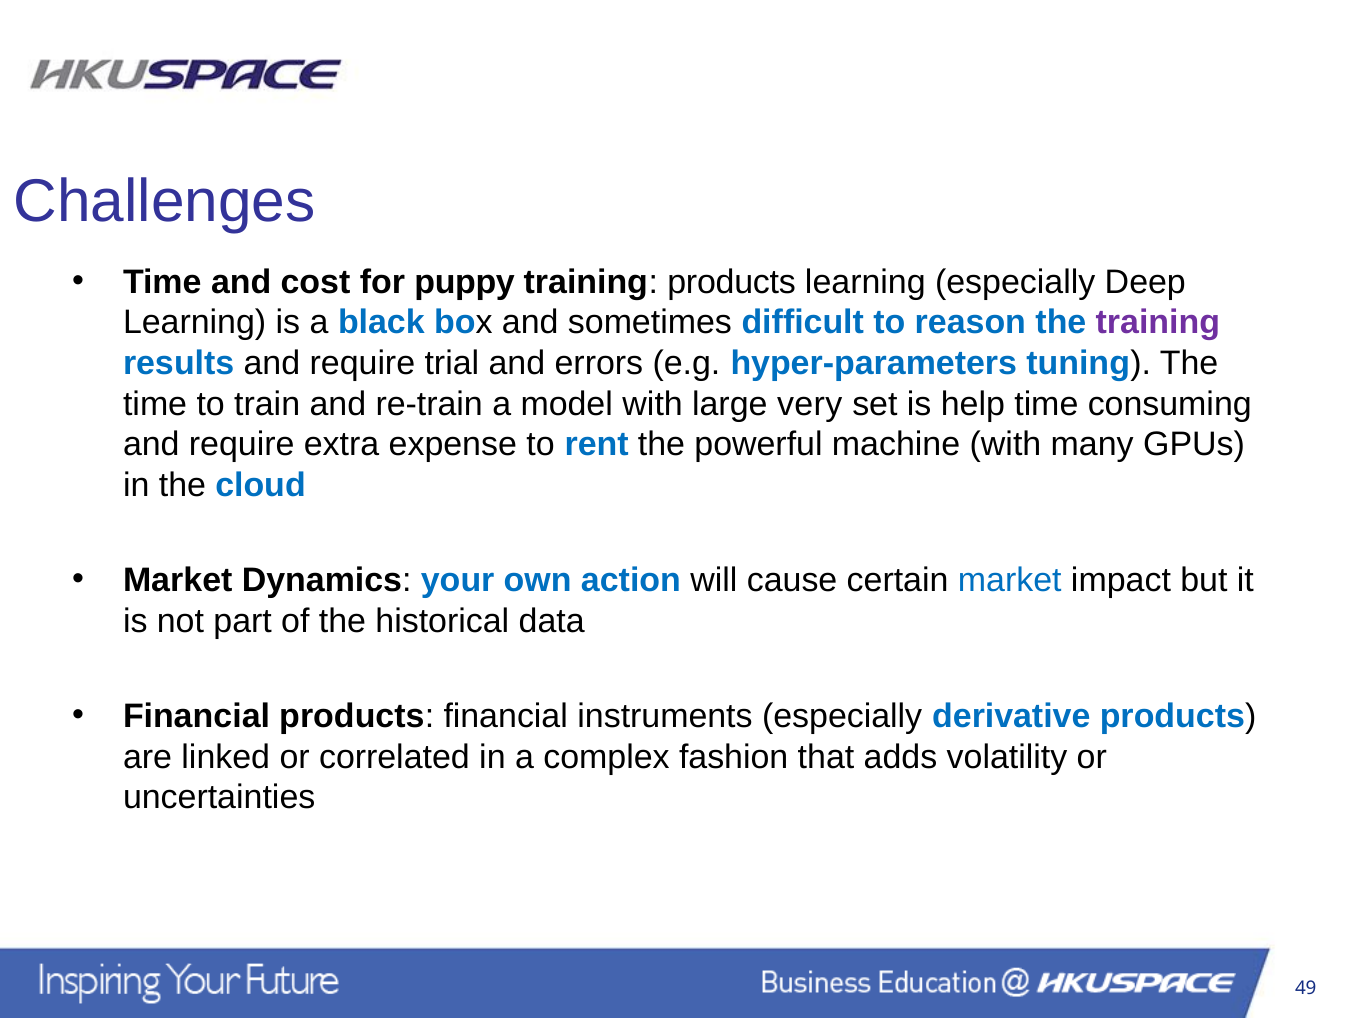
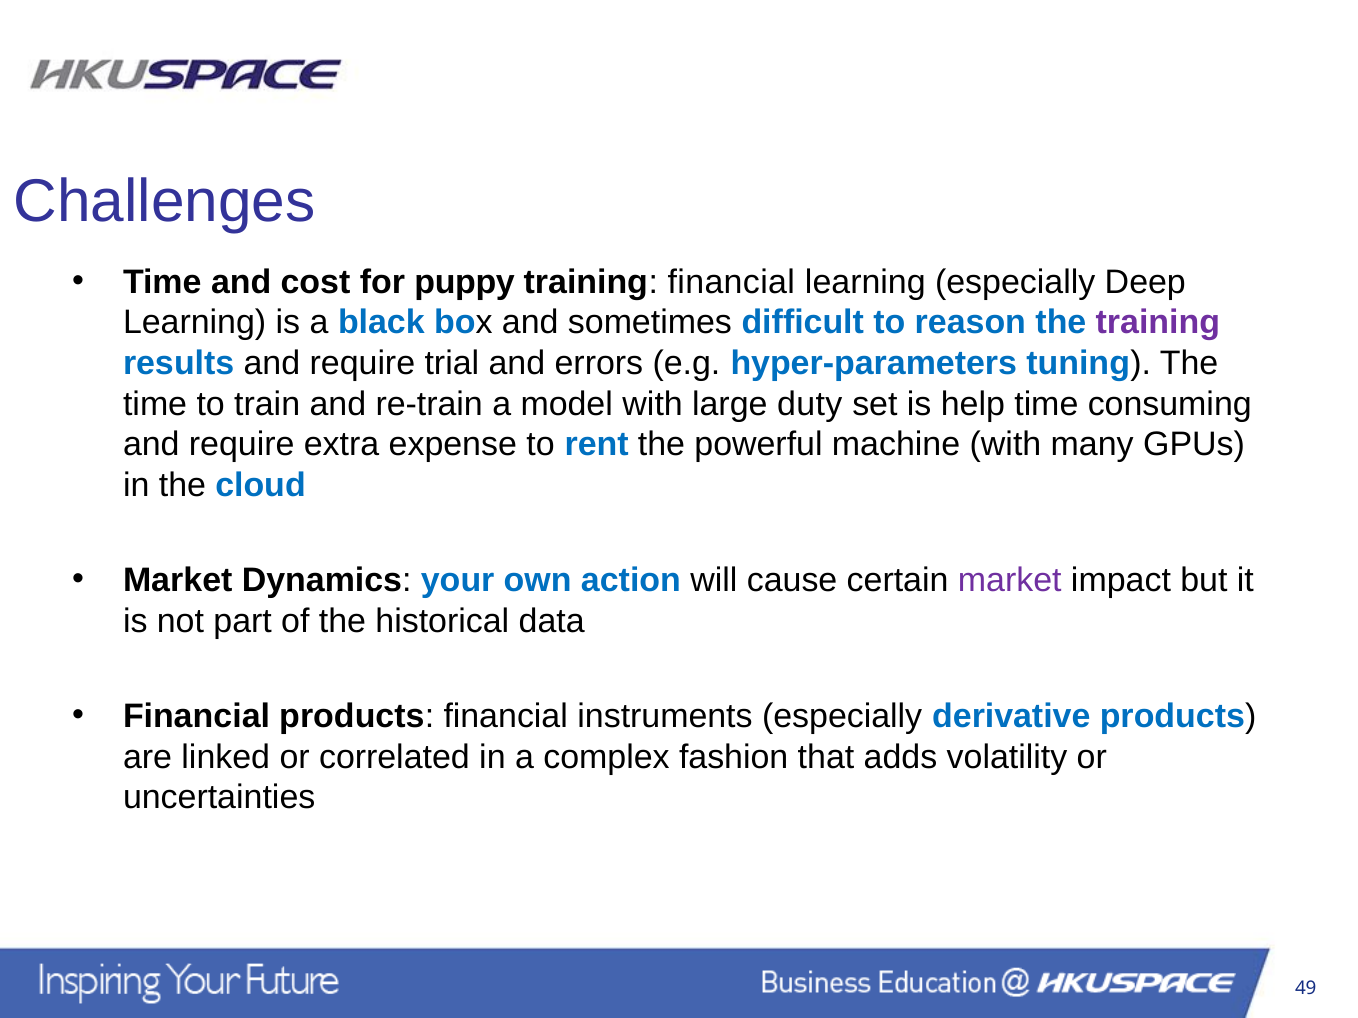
training products: products -> financial
very: very -> duty
market at (1010, 581) colour: blue -> purple
